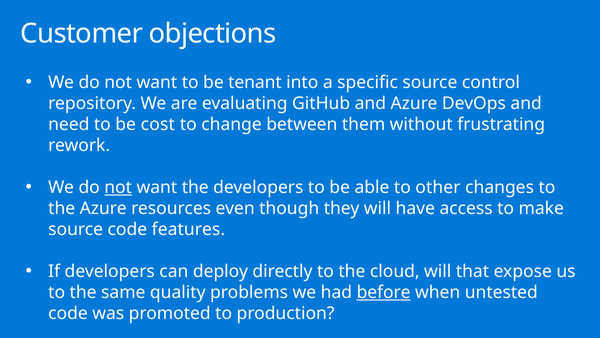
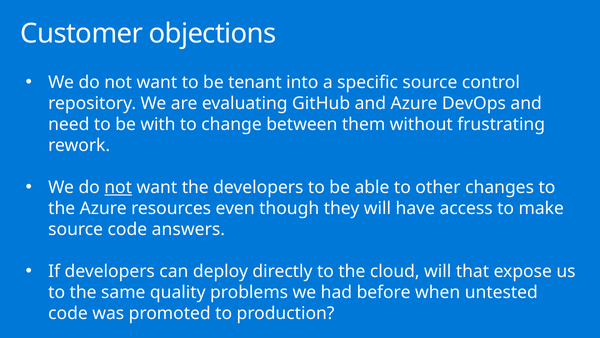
cost: cost -> with
features: features -> answers
before underline: present -> none
